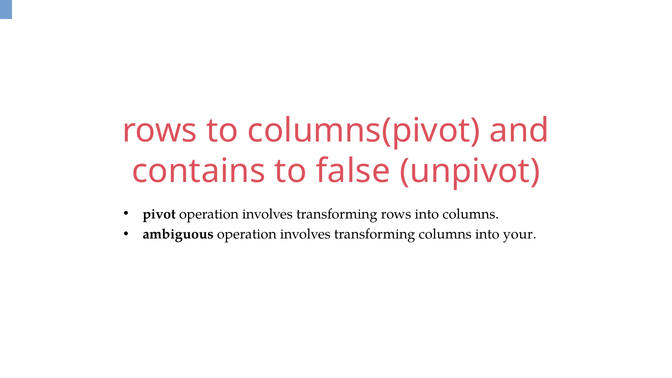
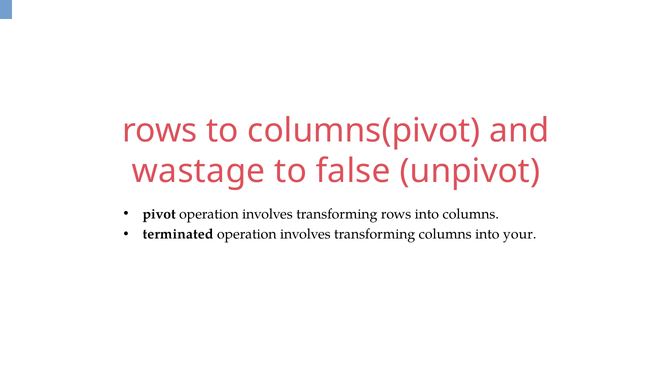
contains: contains -> wastage
ambiguous: ambiguous -> terminated
